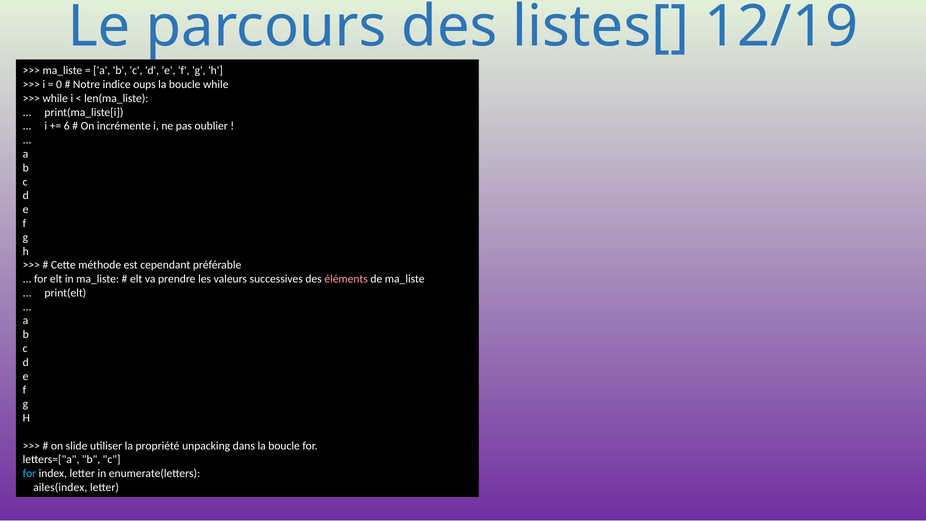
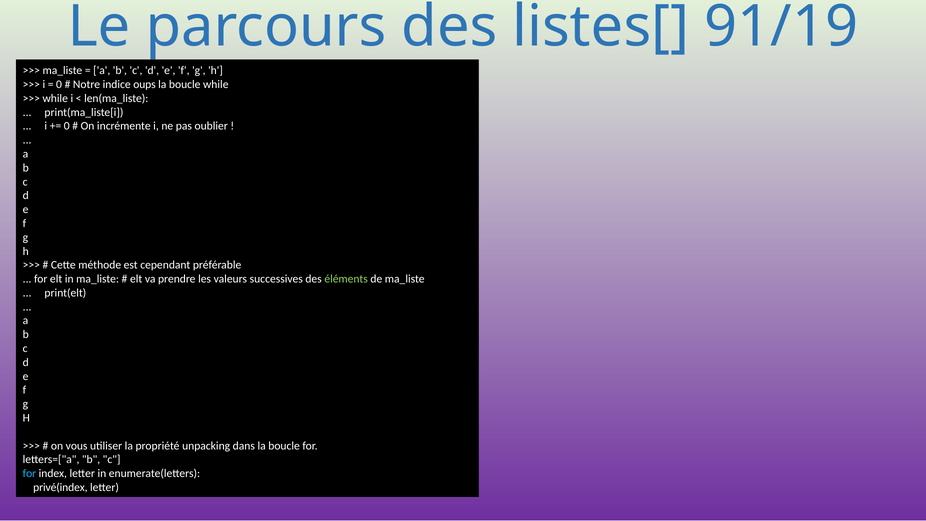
12/19: 12/19 -> 91/19
6 at (67, 126): 6 -> 0
éléments colour: pink -> light green
slide: slide -> vous
ailes(index: ailes(index -> privé(index
